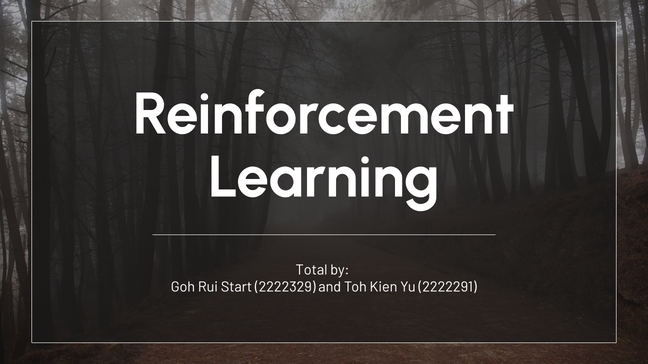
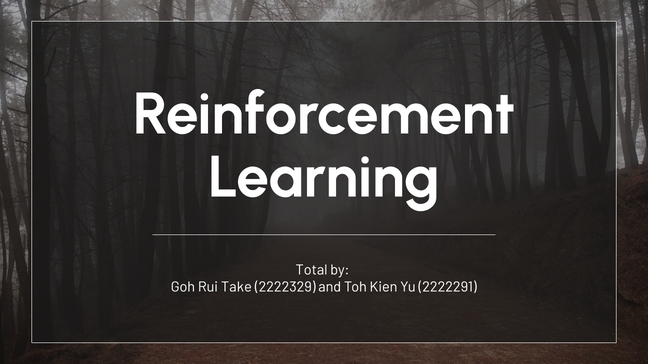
Start: Start -> Take
